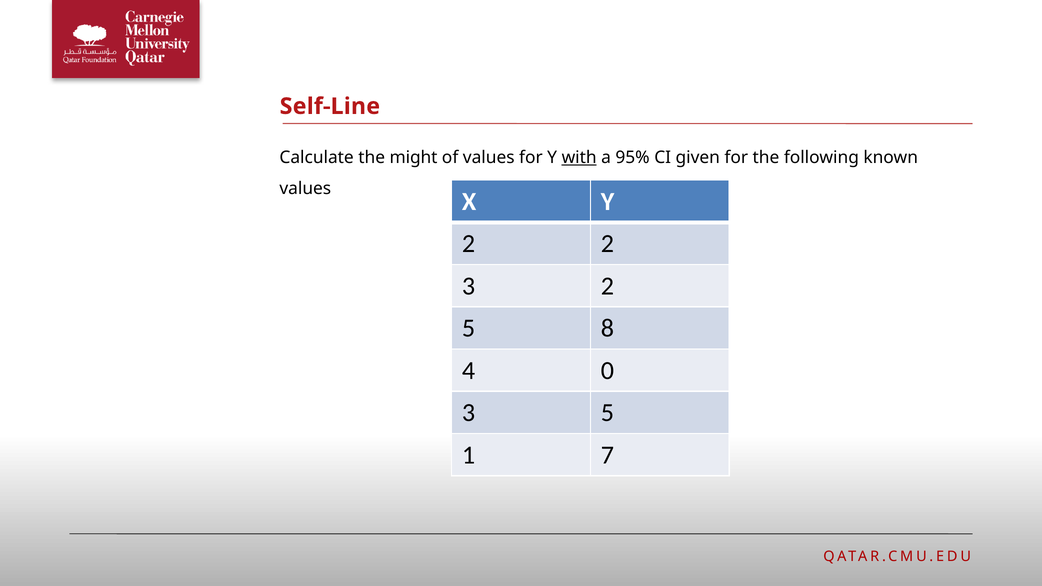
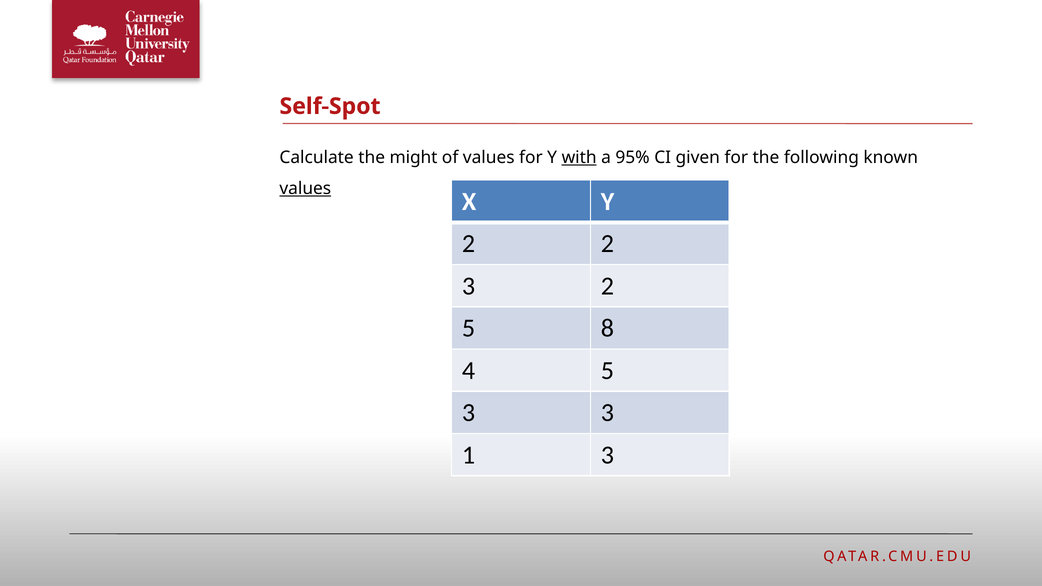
Self-Line: Self-Line -> Self-Spot
values at (305, 189) underline: none -> present
4 0: 0 -> 5
3 5: 5 -> 3
1 7: 7 -> 3
